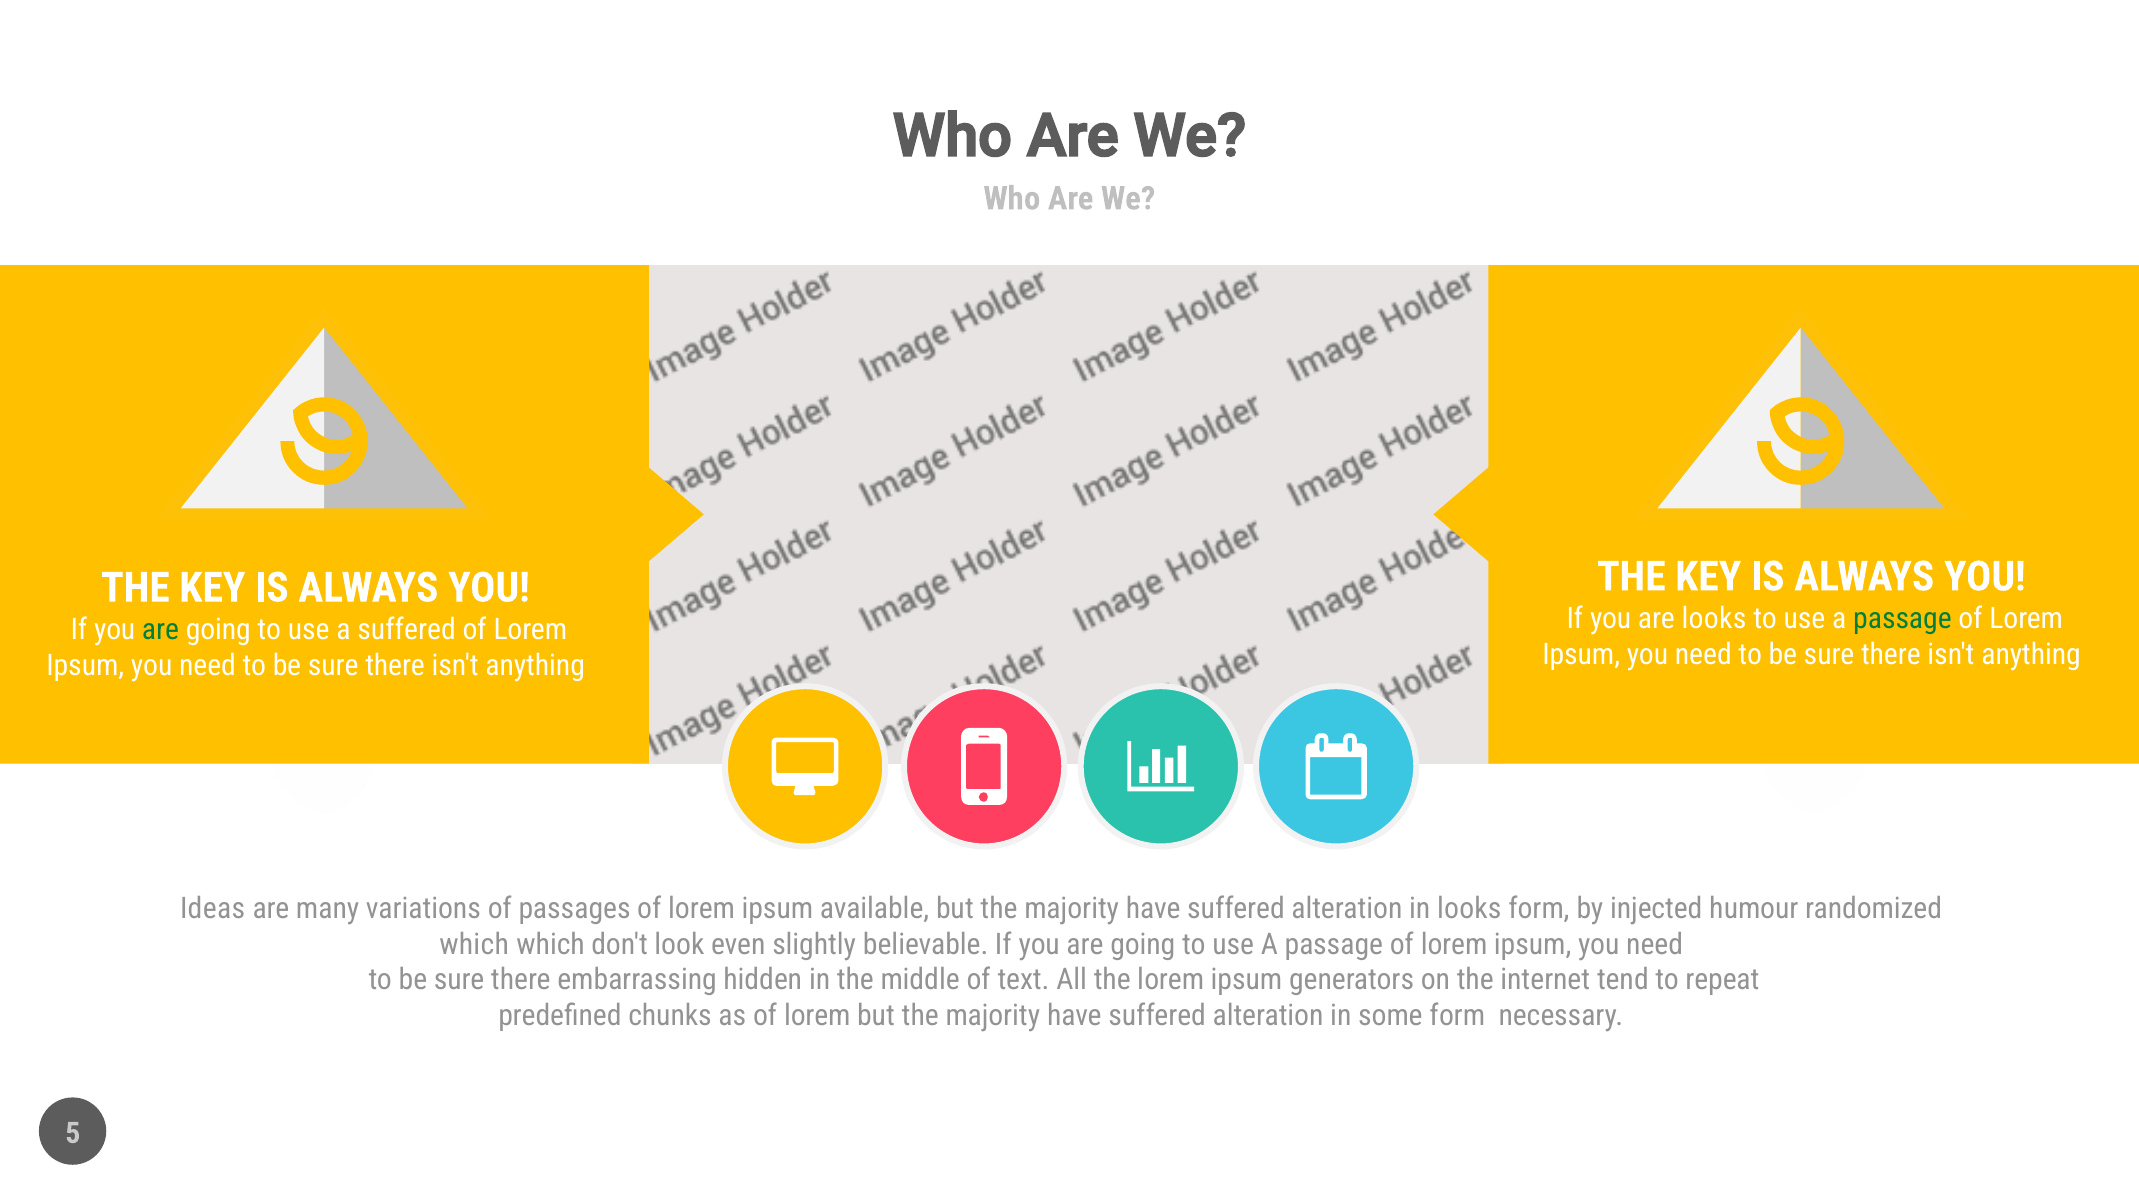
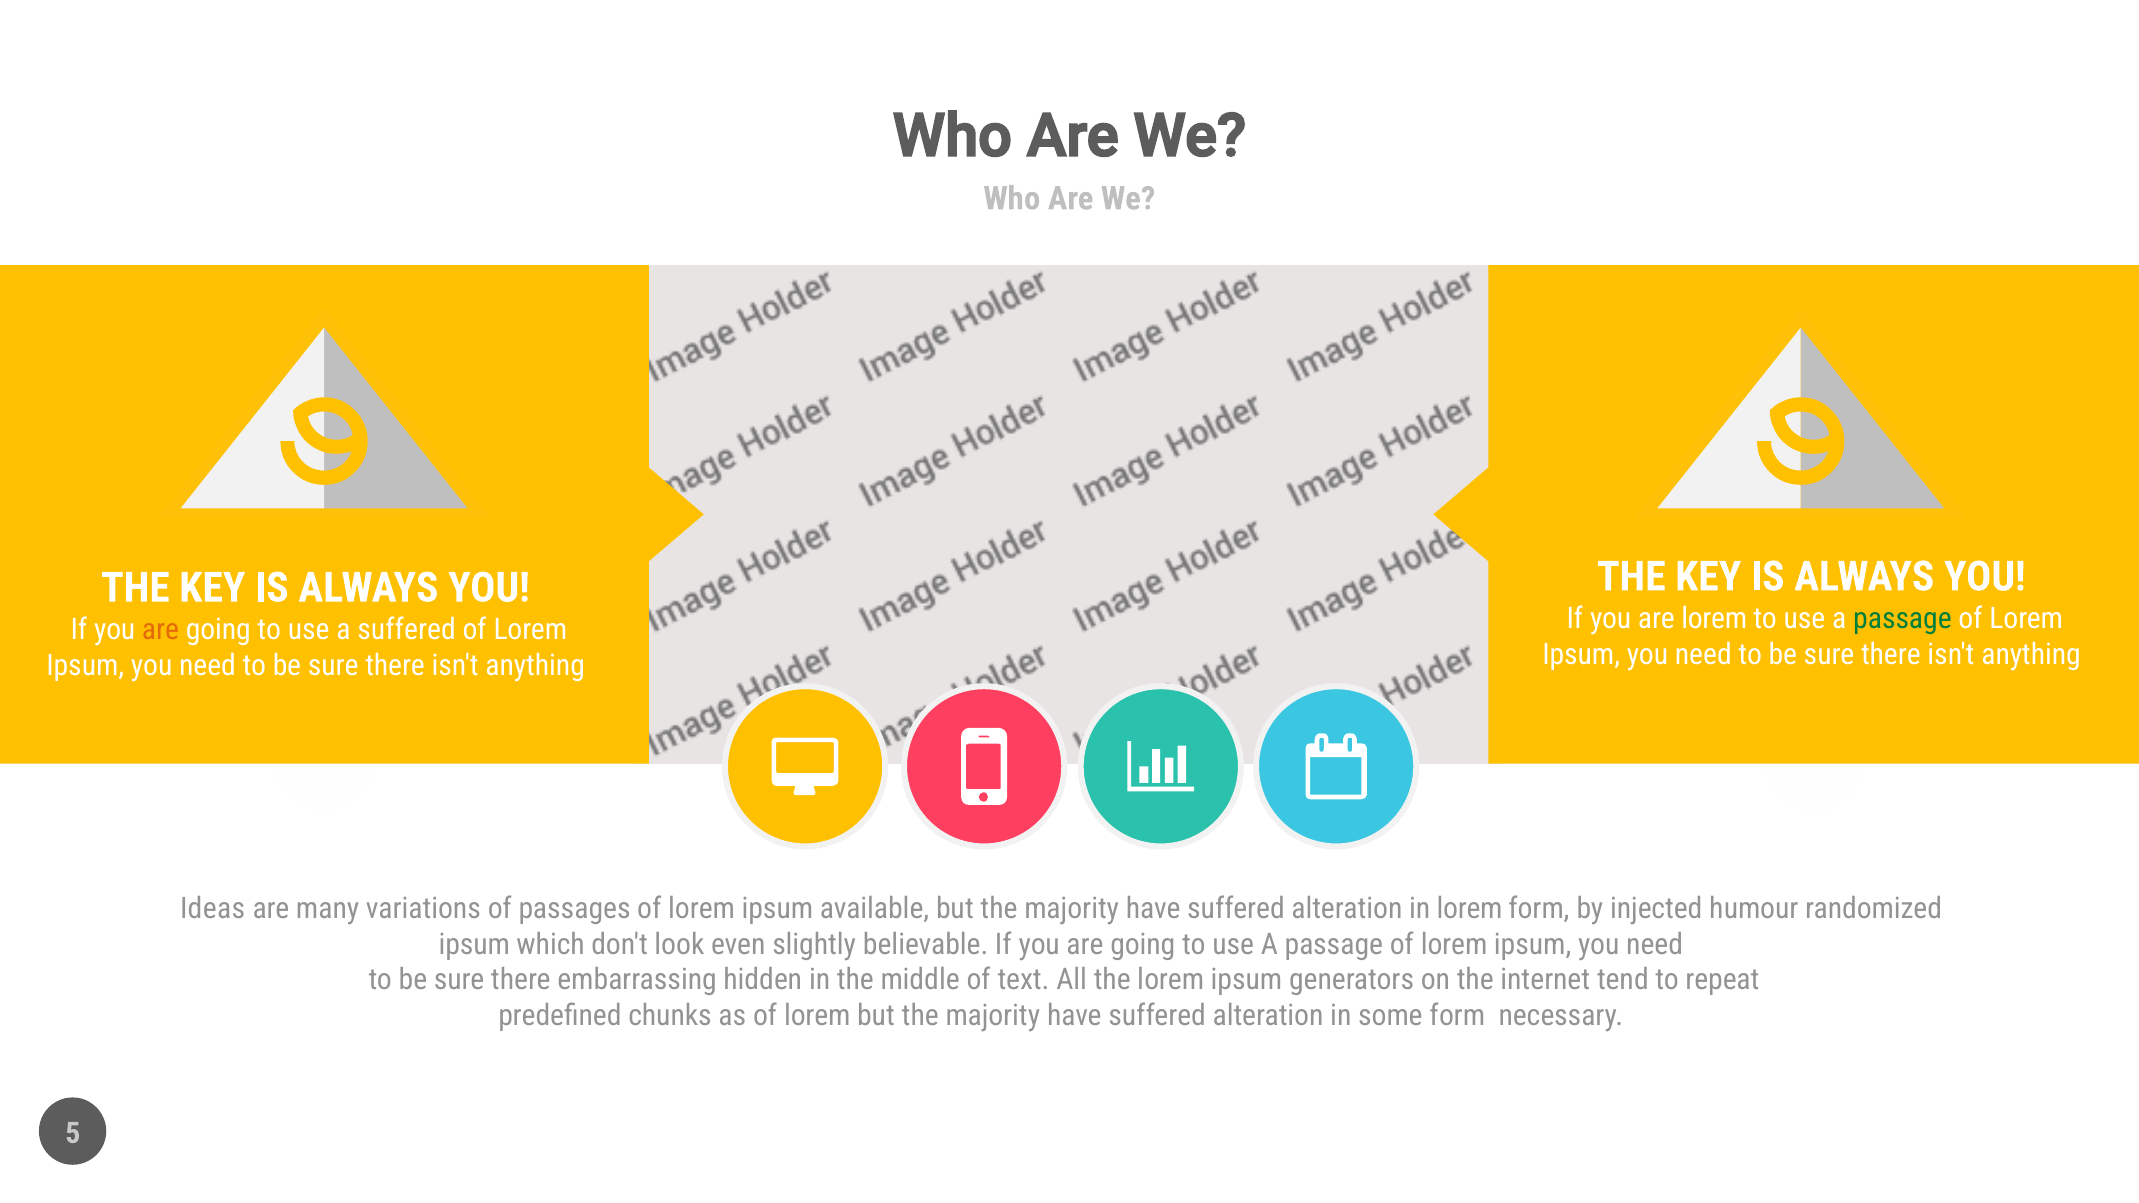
are looks: looks -> lorem
are at (161, 630) colour: green -> orange
in looks: looks -> lorem
which at (474, 944): which -> ipsum
